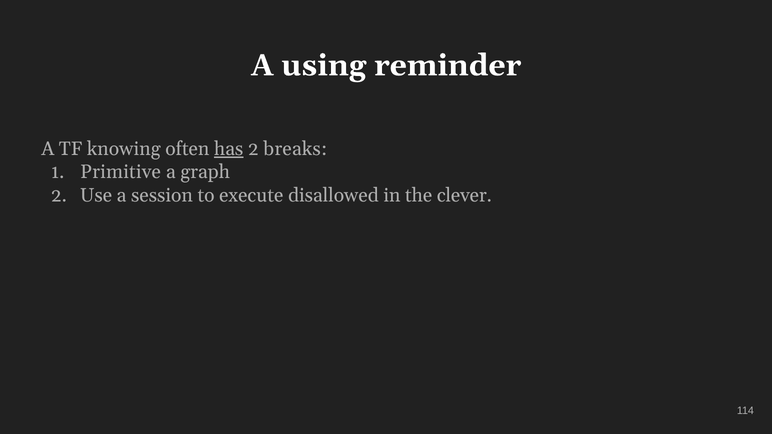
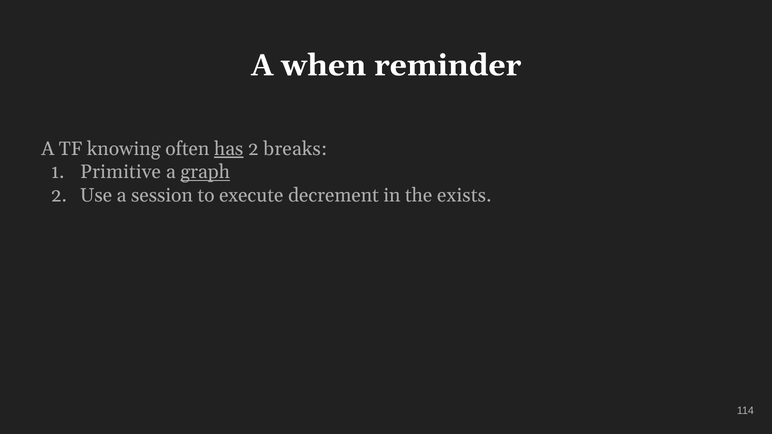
using: using -> when
graph underline: none -> present
disallowed: disallowed -> decrement
clever: clever -> exists
